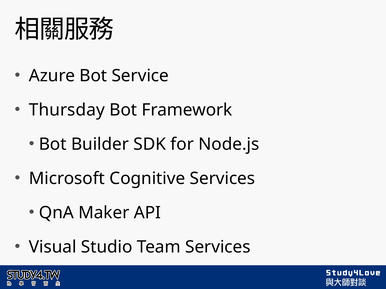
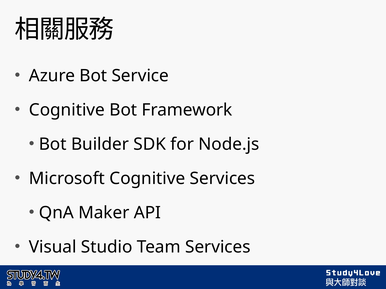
Thursday at (67, 110): Thursday -> Cognitive
